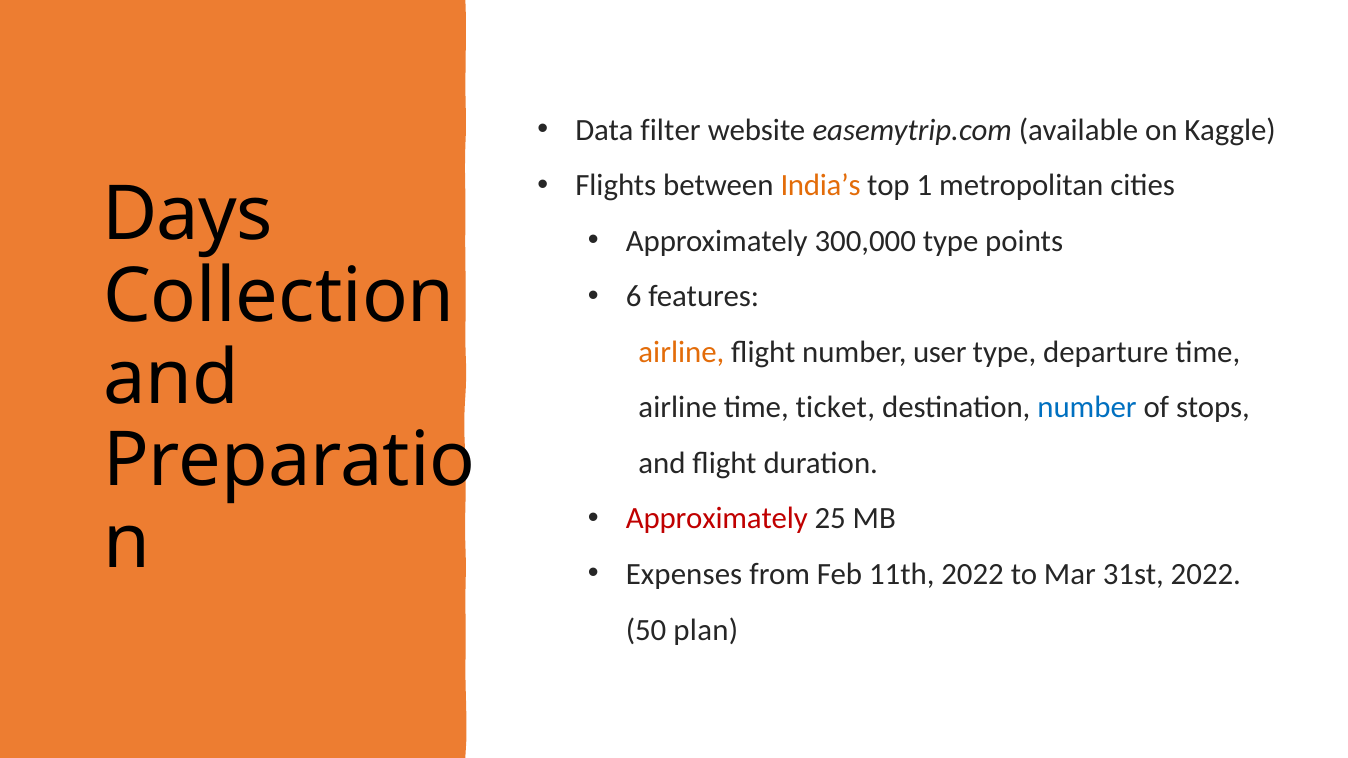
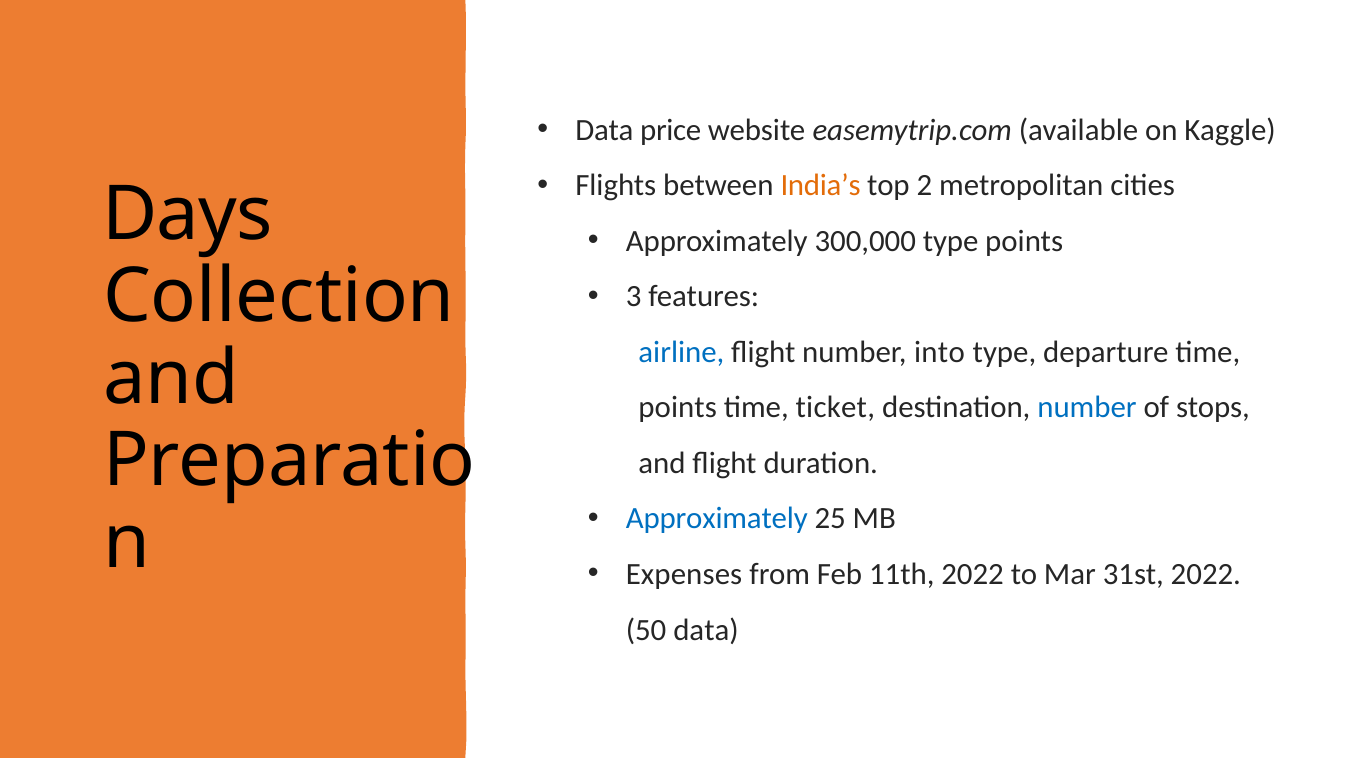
filter: filter -> price
1: 1 -> 2
6: 6 -> 3
airline at (681, 352) colour: orange -> blue
user: user -> into
airline at (678, 408): airline -> points
Approximately at (717, 519) colour: red -> blue
50 plan: plan -> data
